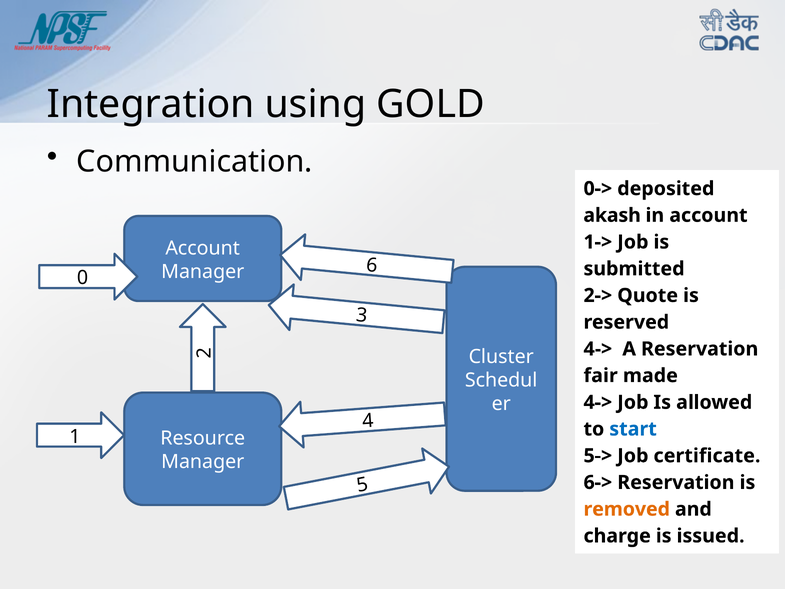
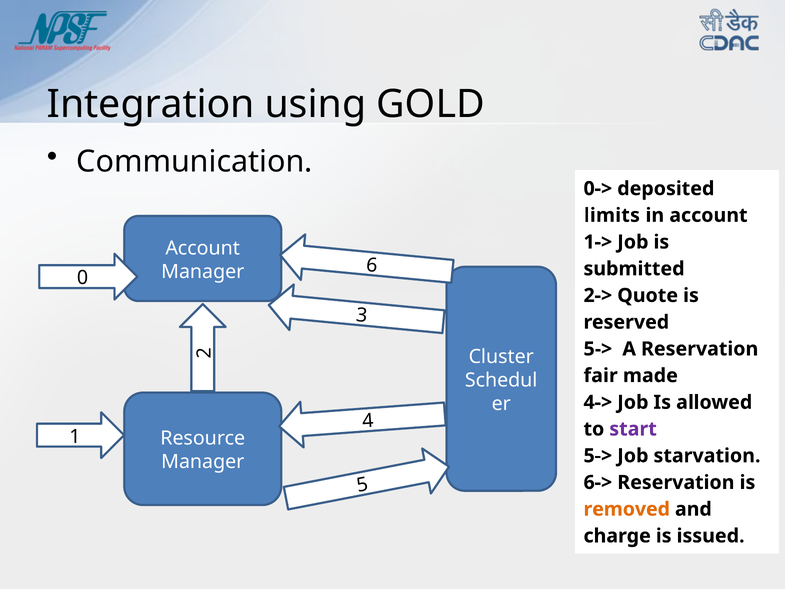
akash: akash -> limits
4-> at (598, 349): 4-> -> 5->
start colour: blue -> purple
certificate: certificate -> starvation
